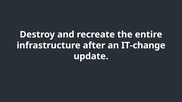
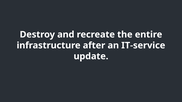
IT-change: IT-change -> IT-service
